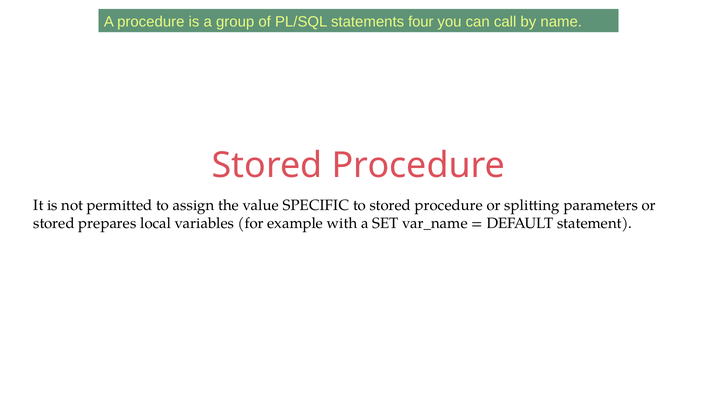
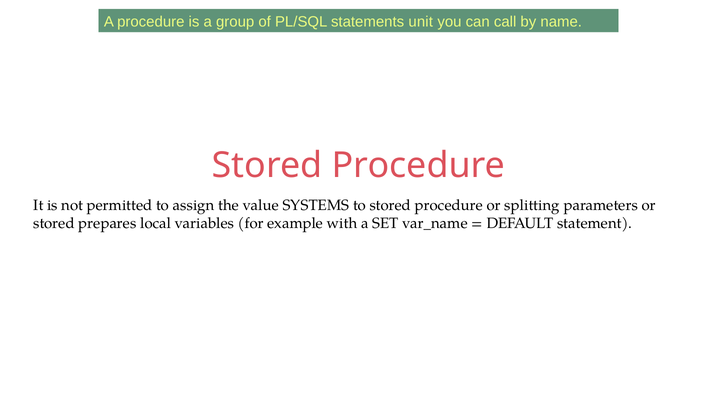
four: four -> unit
SPECIFIC: SPECIFIC -> SYSTEMS
